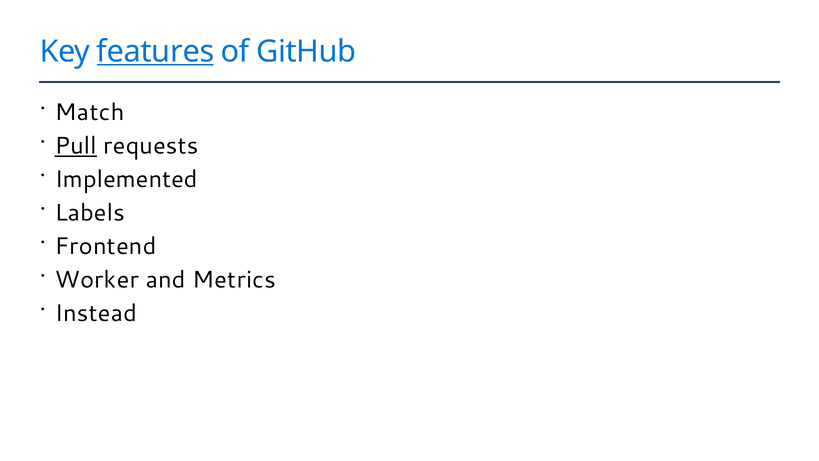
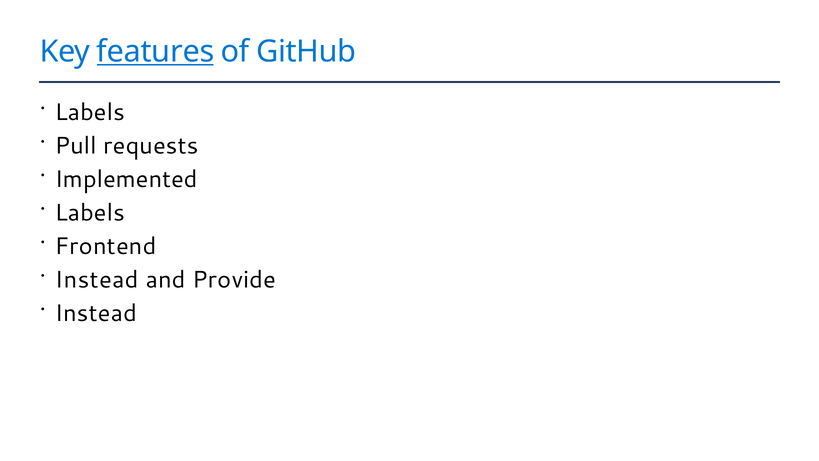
Match at (90, 112): Match -> Labels
Pull underline: present -> none
Worker at (97, 280): Worker -> Instead
Metrics: Metrics -> Provide
